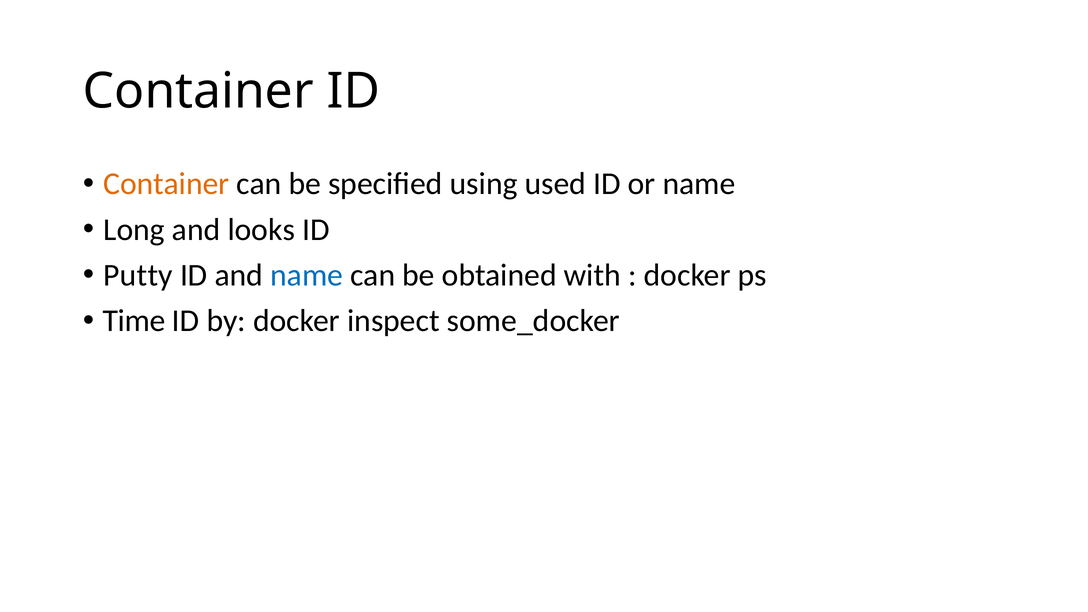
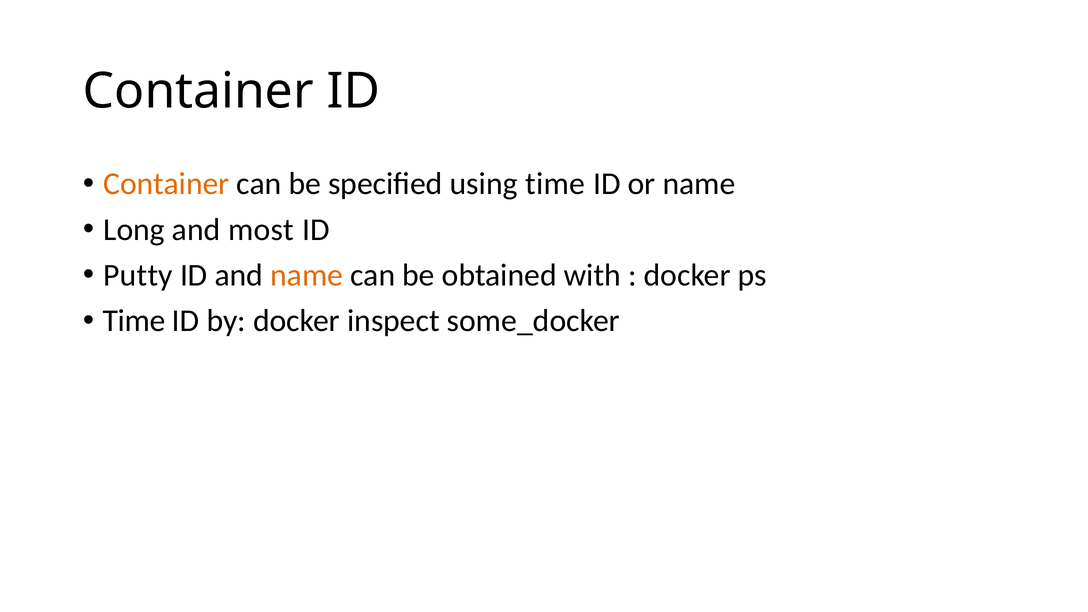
using used: used -> time
looks: looks -> most
name at (307, 275) colour: blue -> orange
